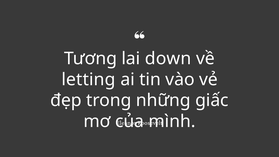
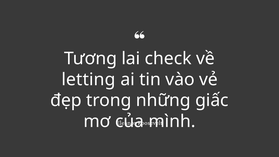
down: down -> check
